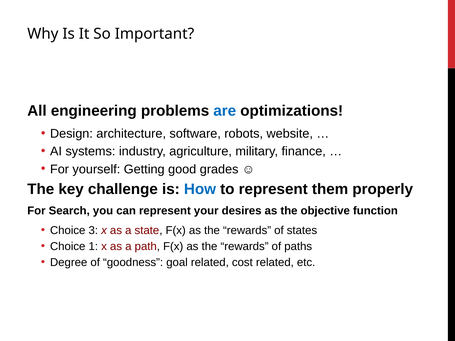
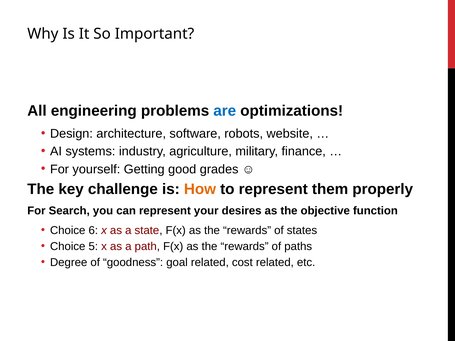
How colour: blue -> orange
3: 3 -> 6
1: 1 -> 5
